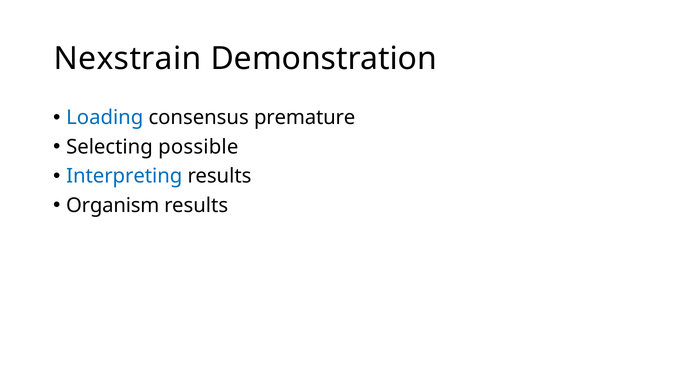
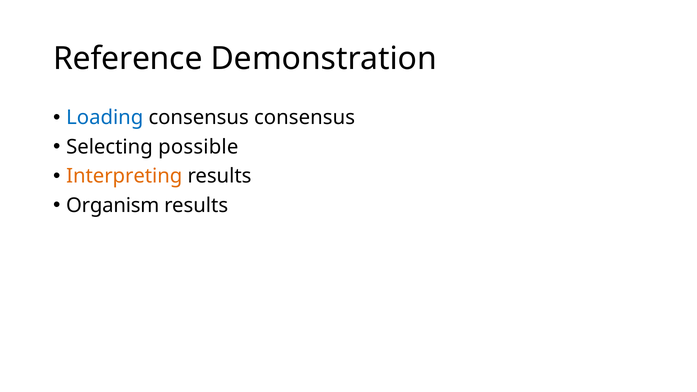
Nexstrain: Nexstrain -> Reference
consensus premature: premature -> consensus
Interpreting colour: blue -> orange
